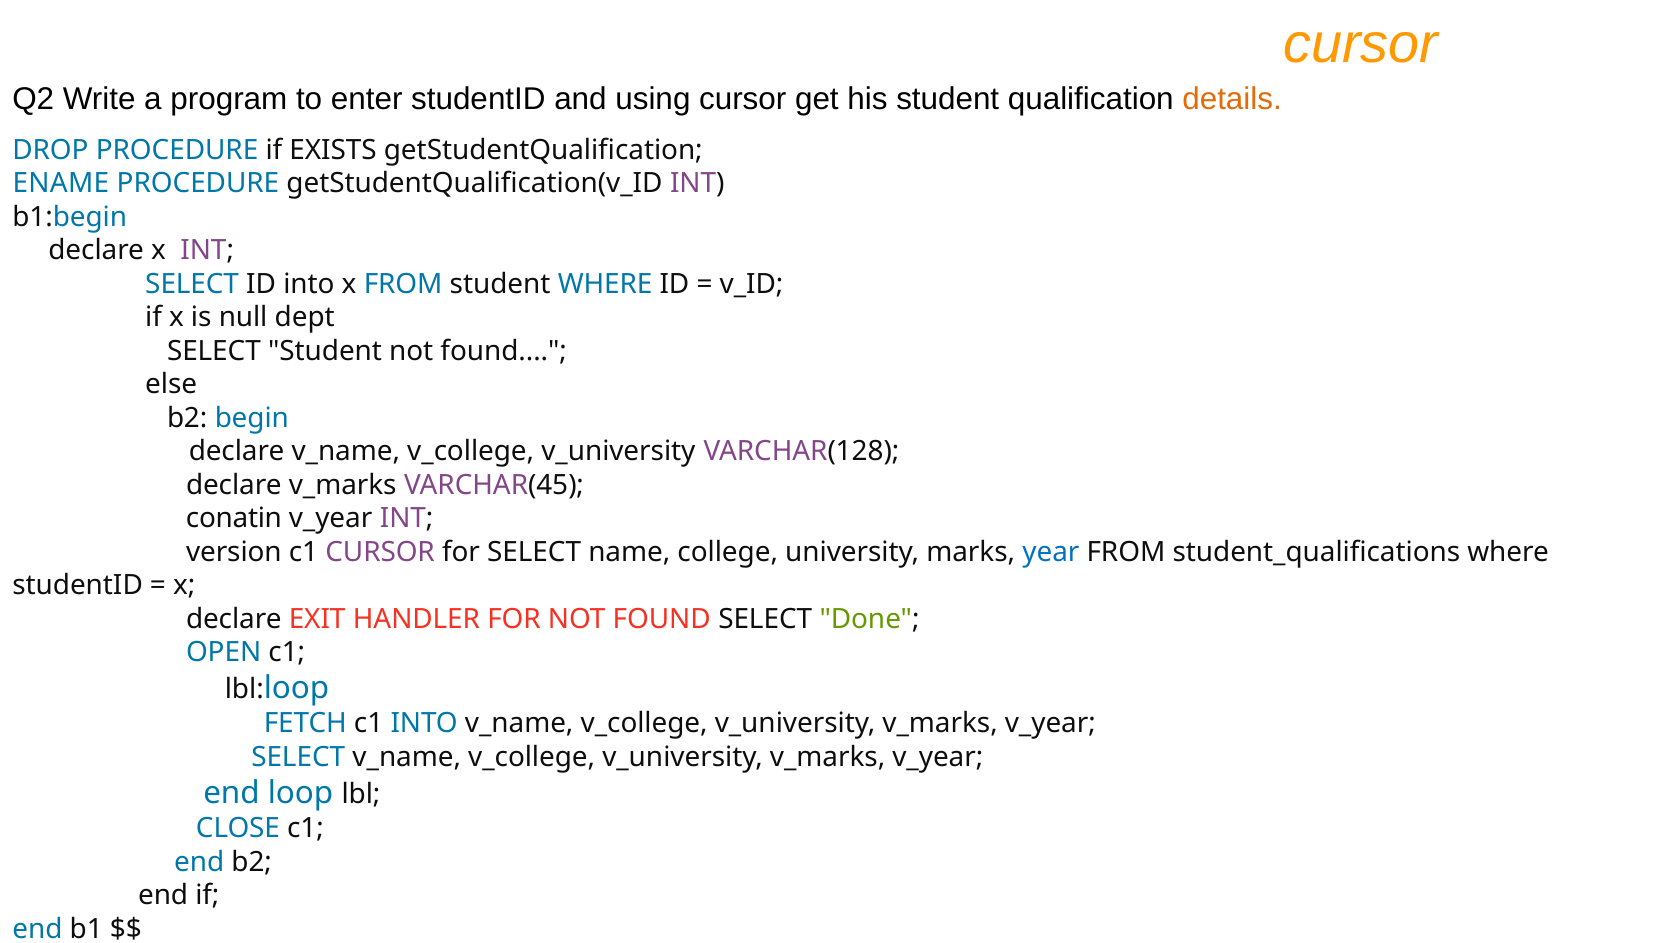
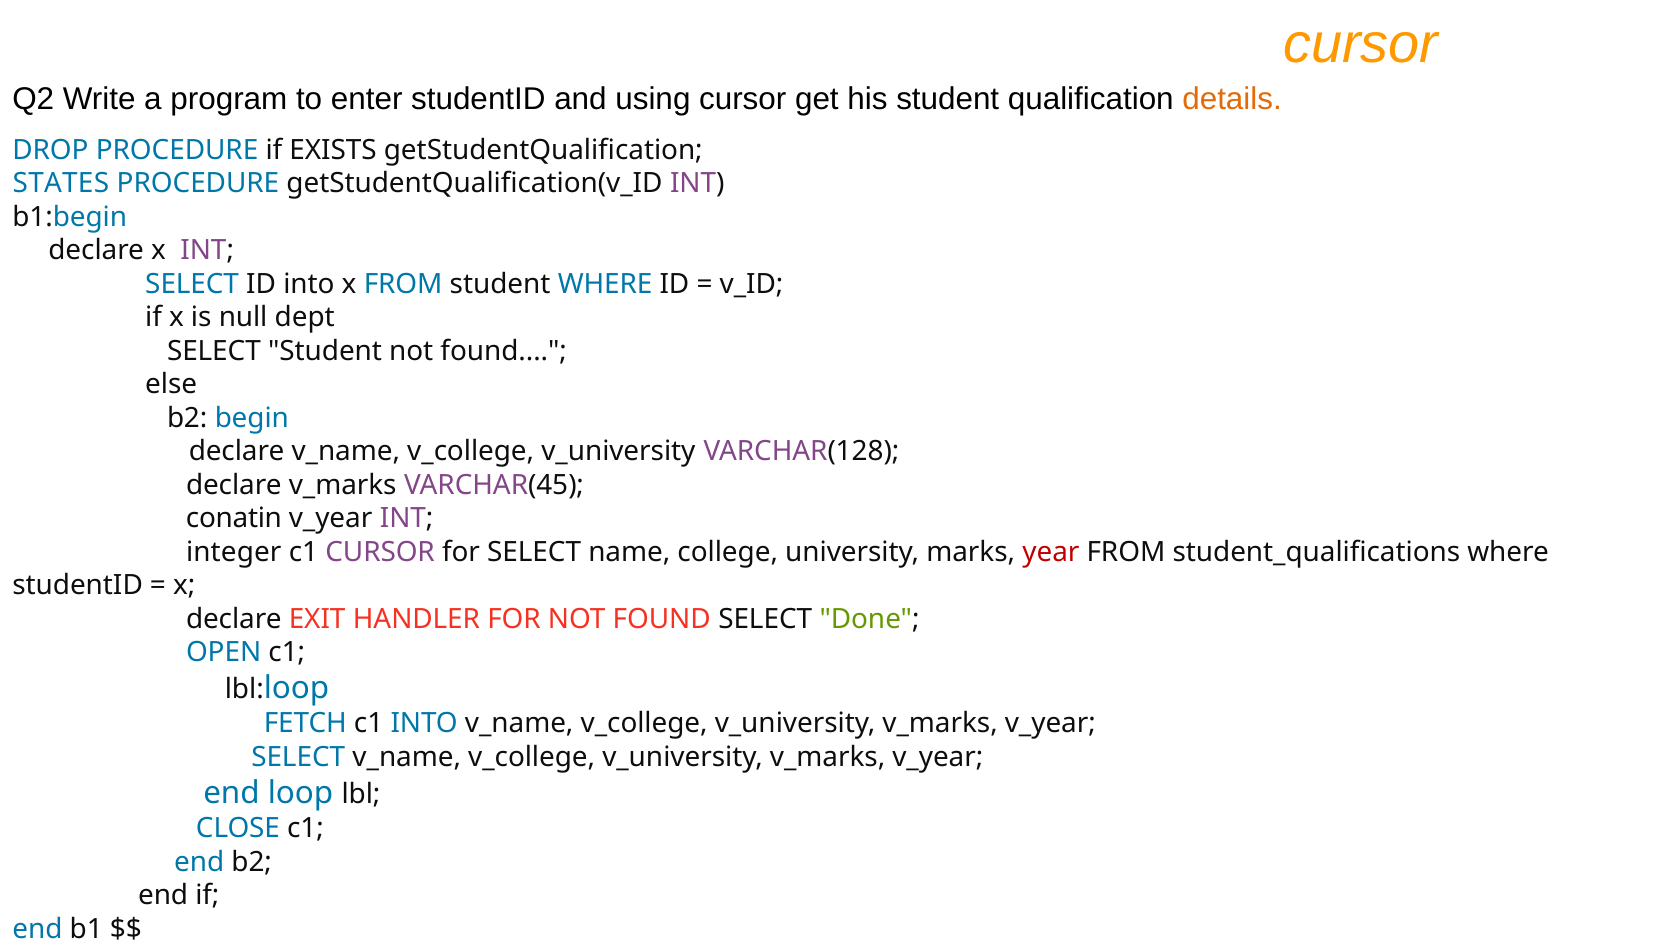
ENAME: ENAME -> STATES
version: version -> integer
year colour: blue -> red
